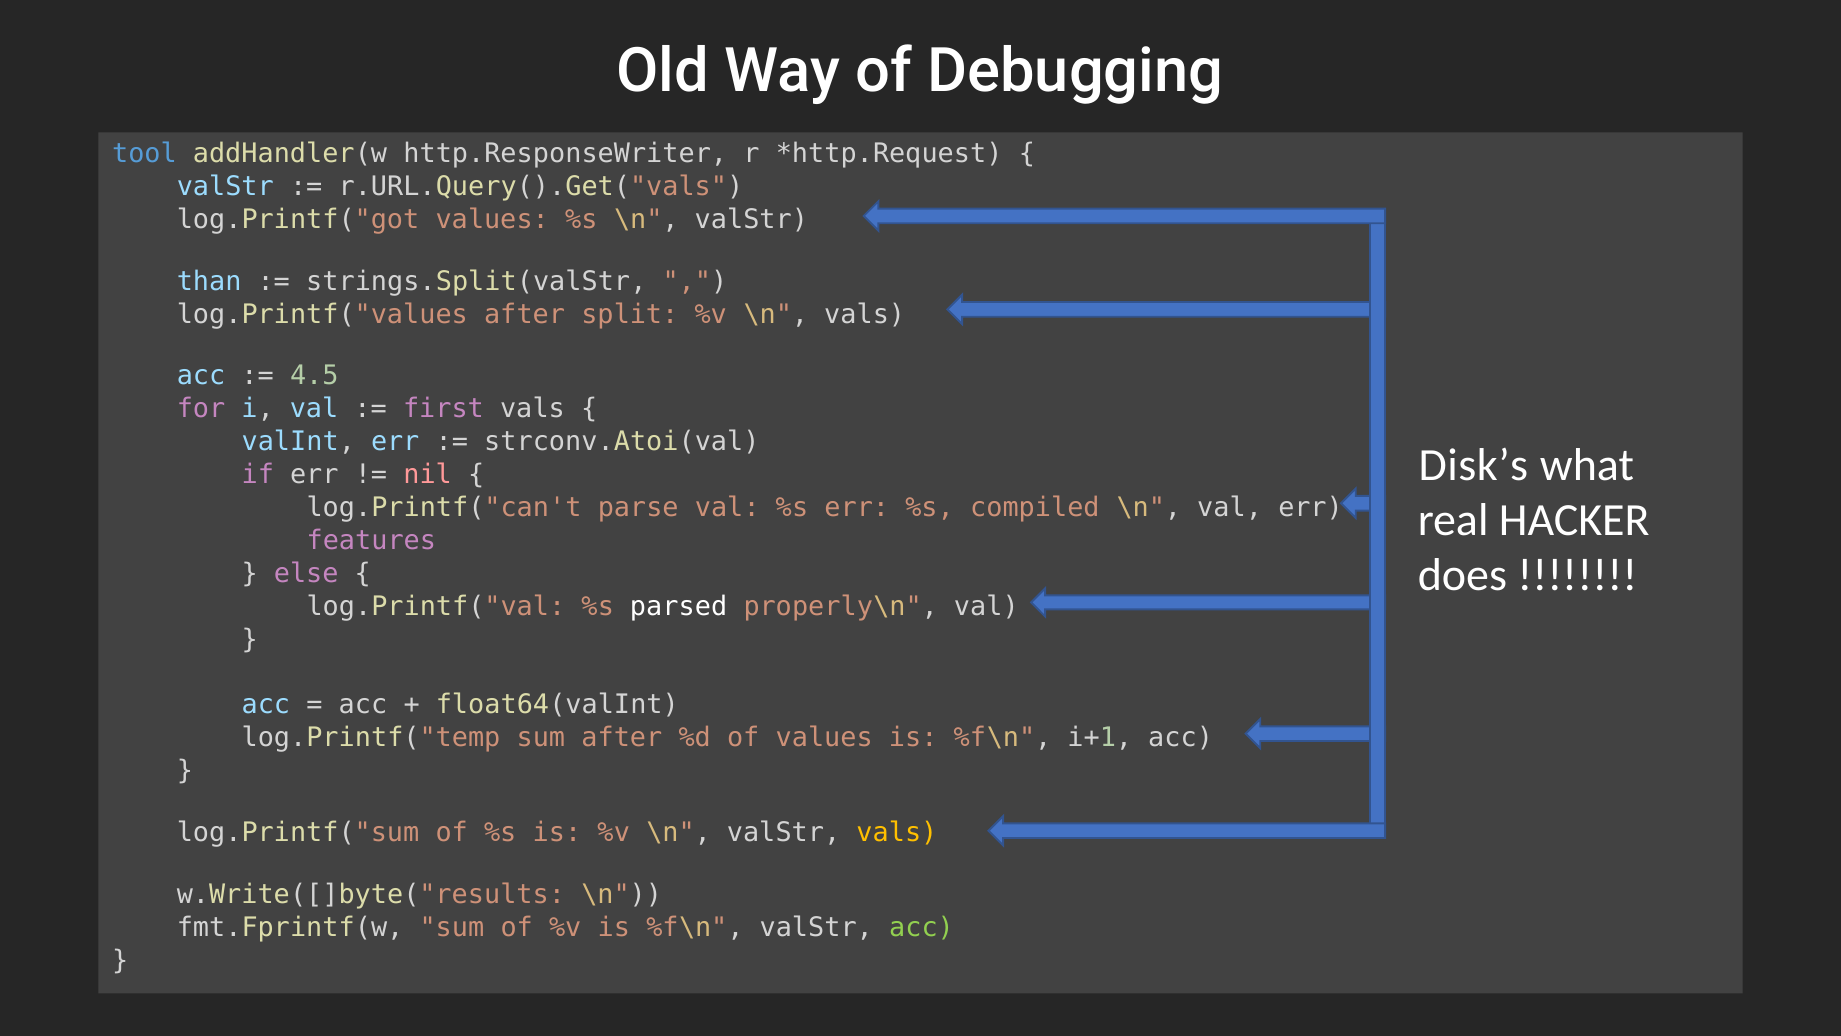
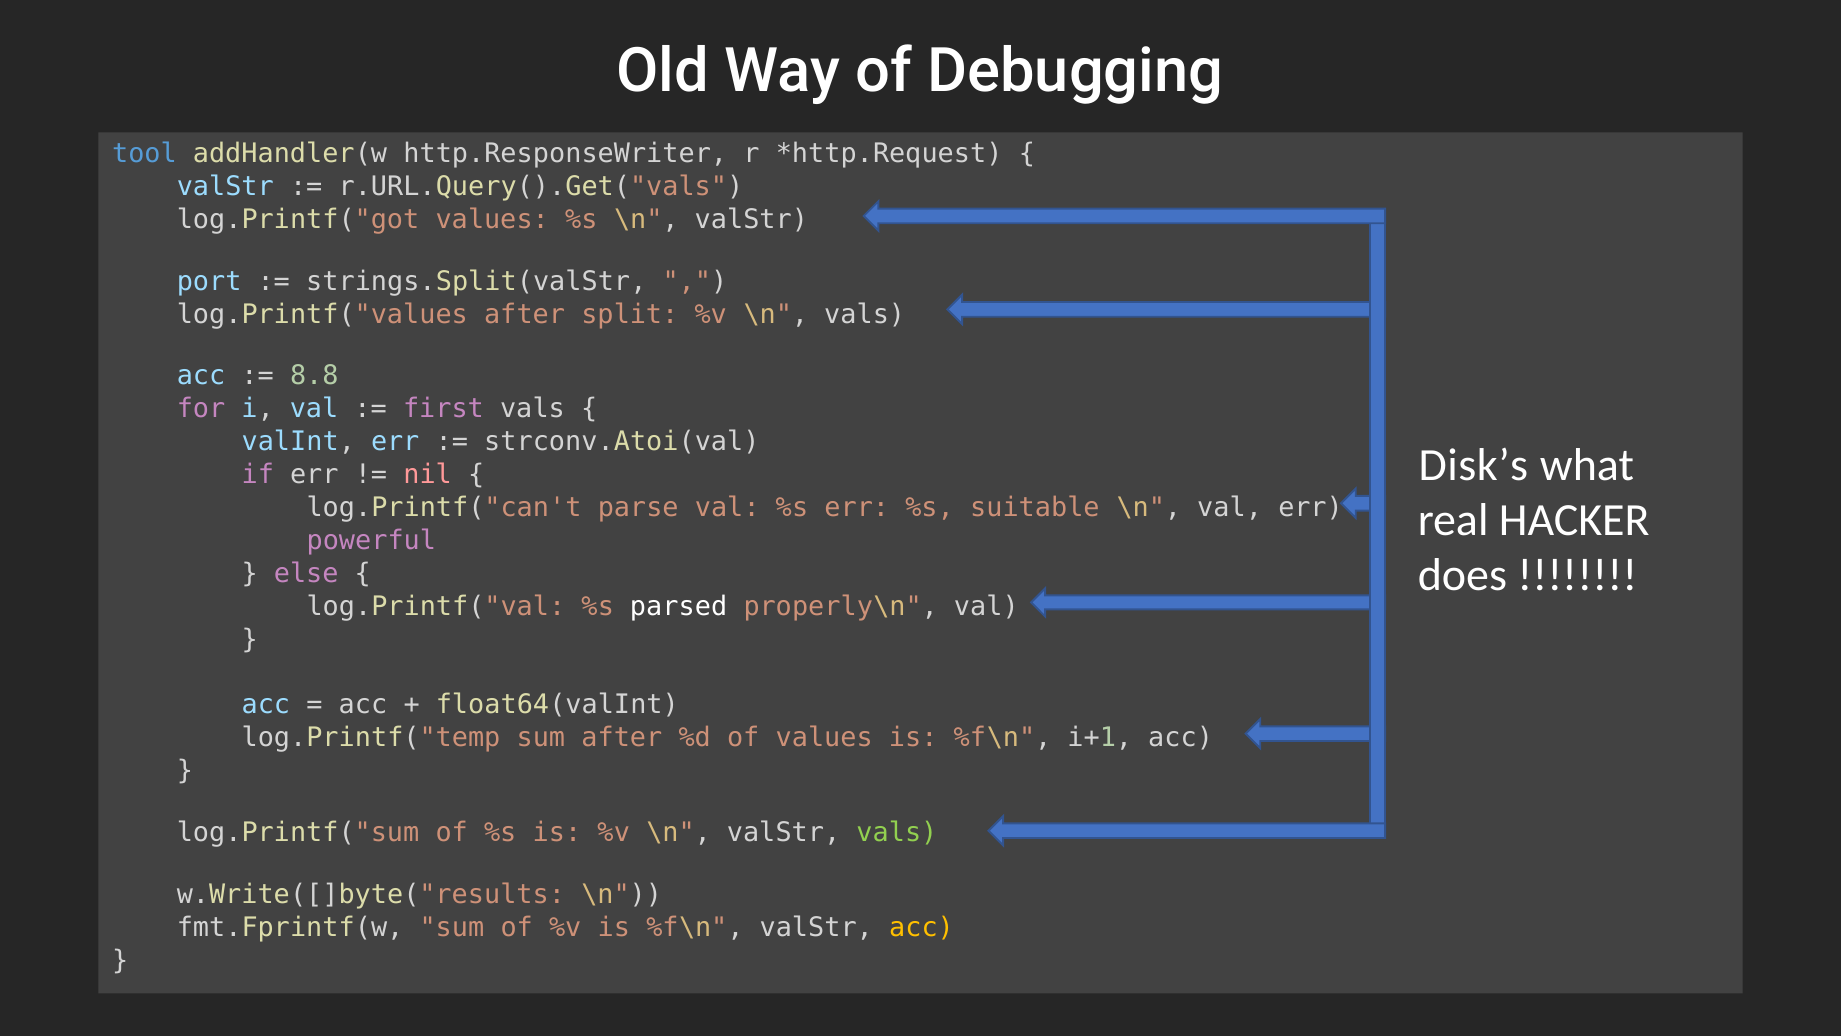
than: than -> port
4.5: 4.5 -> 8.8
compiled: compiled -> suitable
features: features -> powerful
vals at (897, 832) colour: yellow -> light green
acc at (922, 927) colour: light green -> yellow
